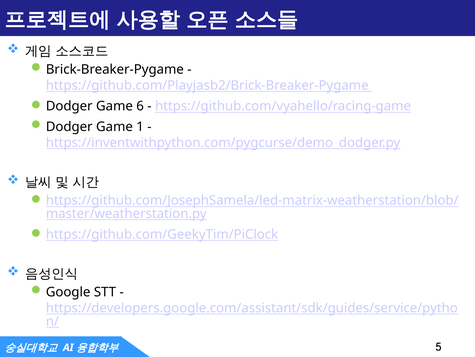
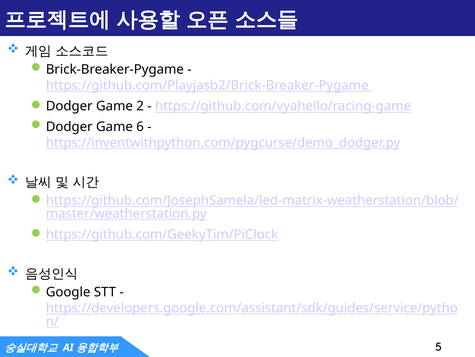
6: 6 -> 2
1: 1 -> 6
